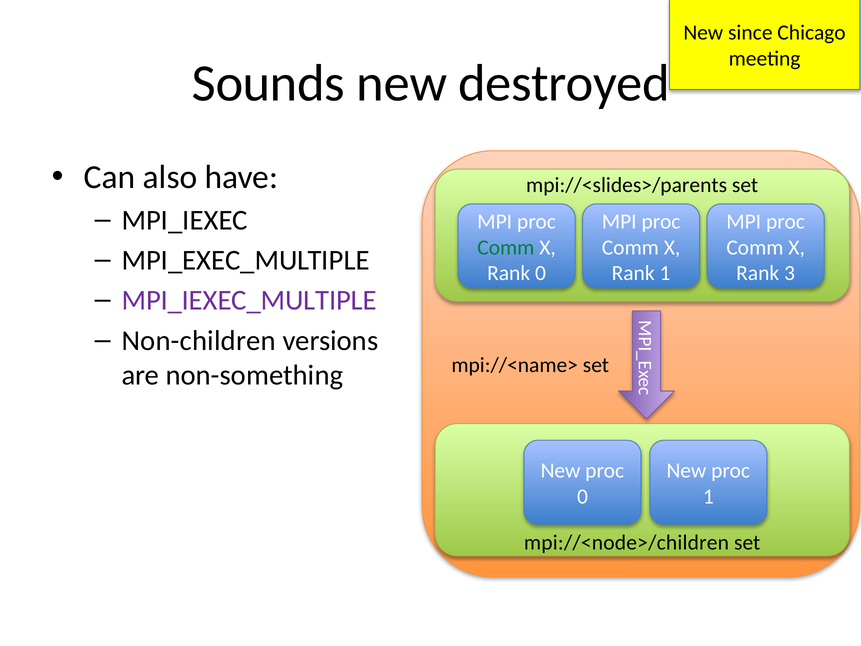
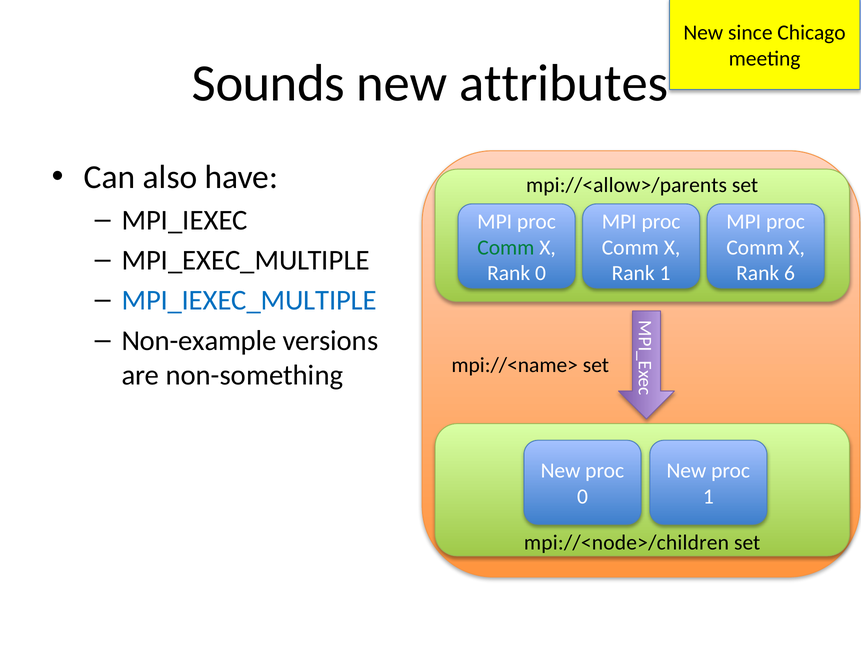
destroyed: destroyed -> attributes
mpi://<slides>/parents: mpi://<slides>/parents -> mpi://<allow>/parents
3: 3 -> 6
MPI_IEXEC_MULTIPLE colour: purple -> blue
Non-children: Non-children -> Non-example
